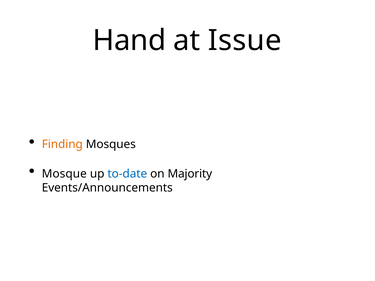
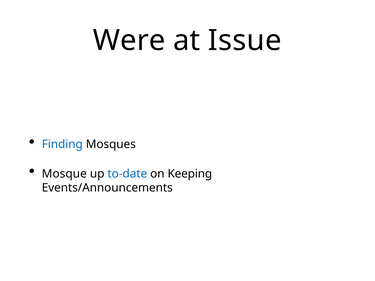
Hand: Hand -> Were
Finding colour: orange -> blue
Majority: Majority -> Keeping
